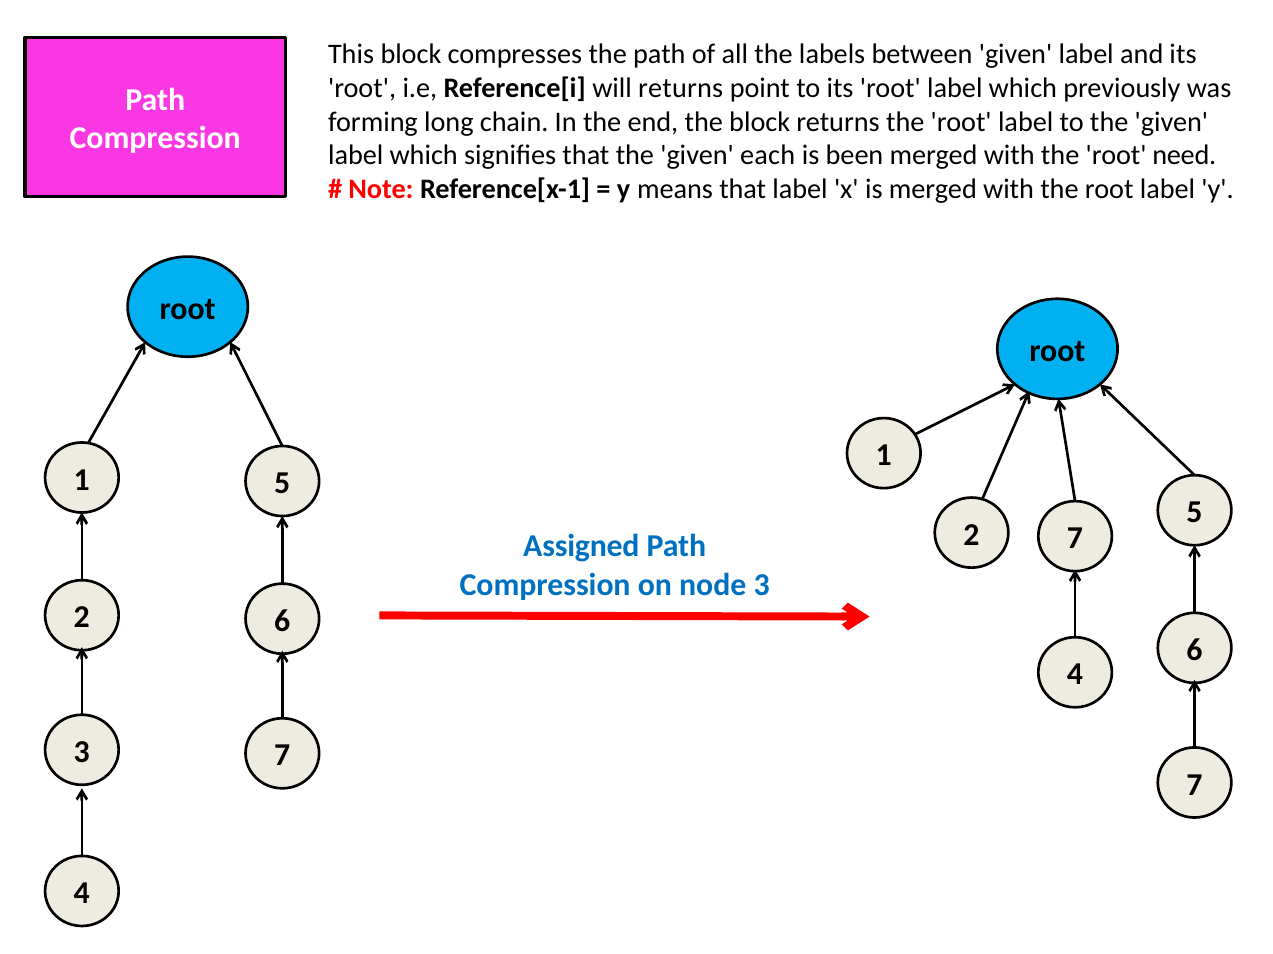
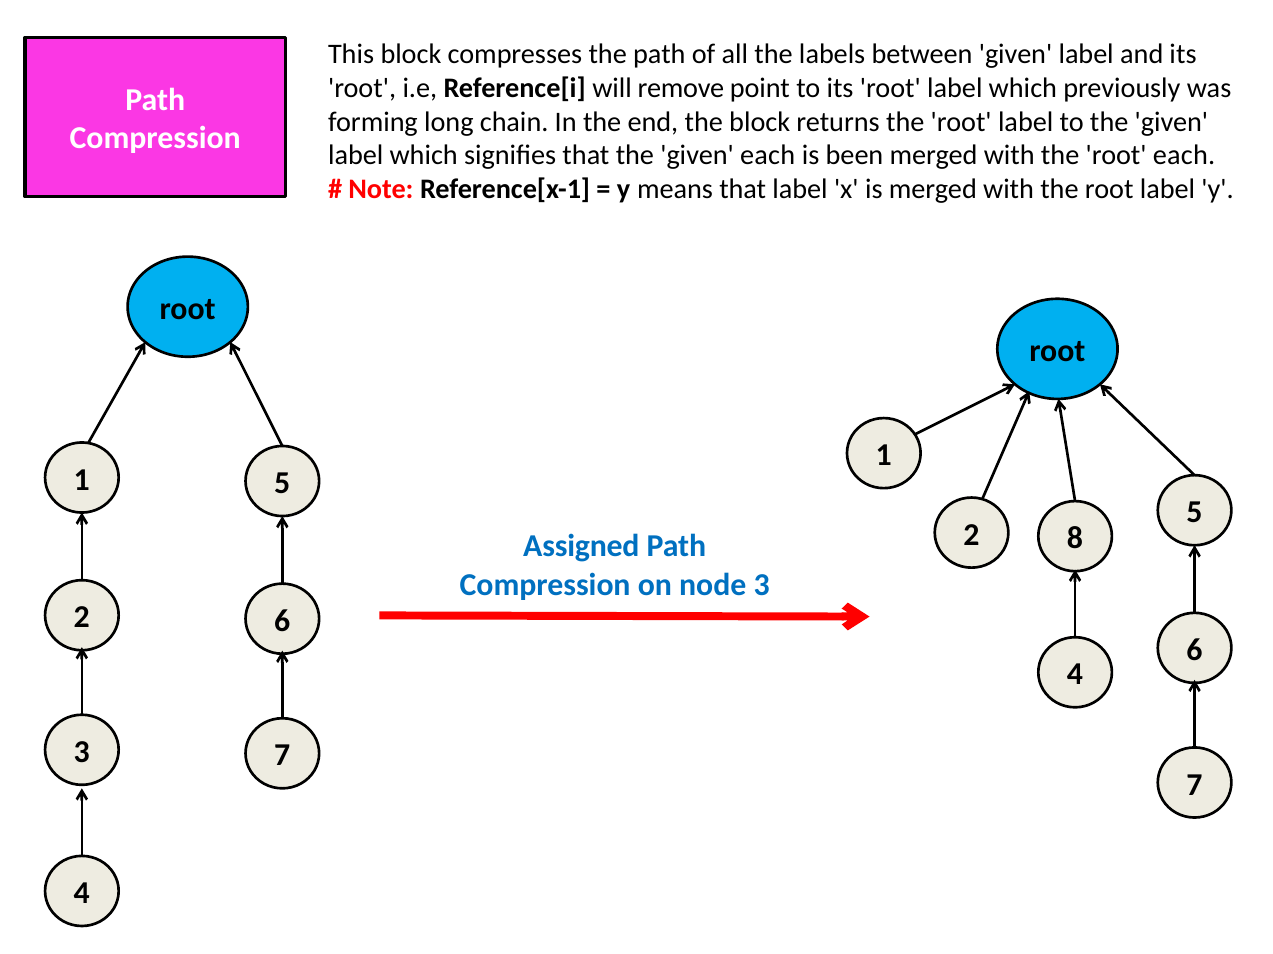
will returns: returns -> remove
root need: need -> each
2 7: 7 -> 8
